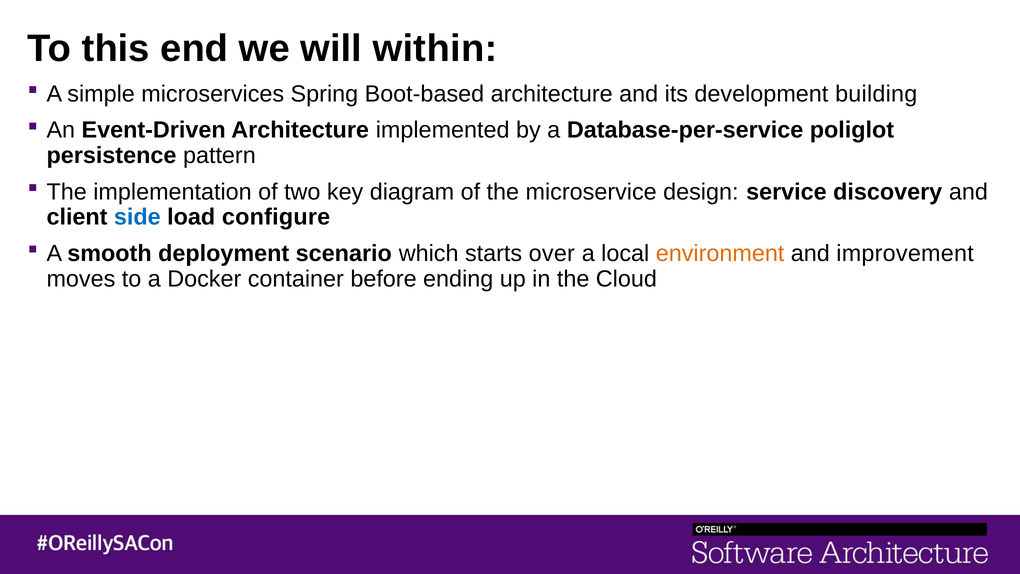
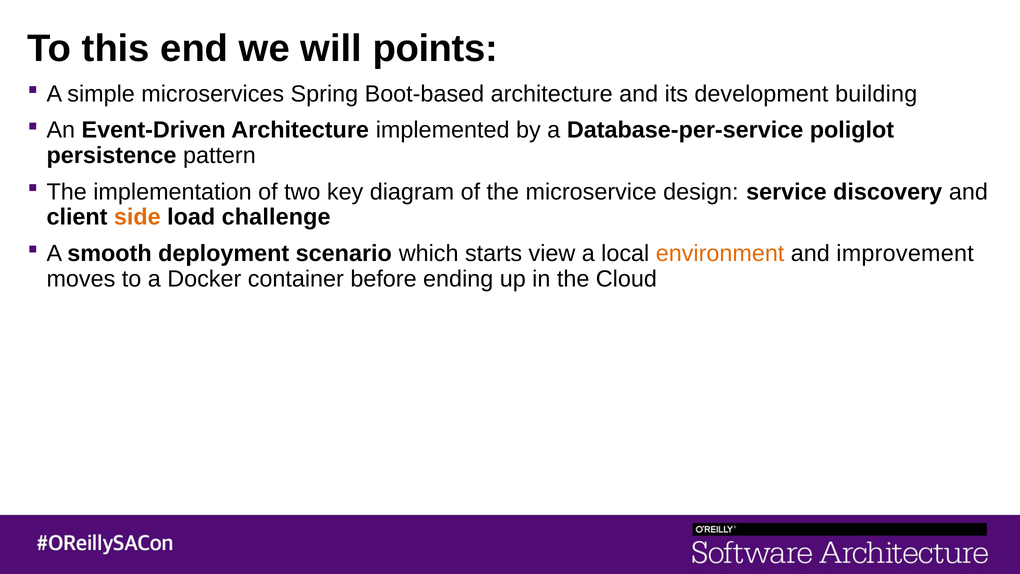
within: within -> points
side colour: blue -> orange
configure: configure -> challenge
over: over -> view
